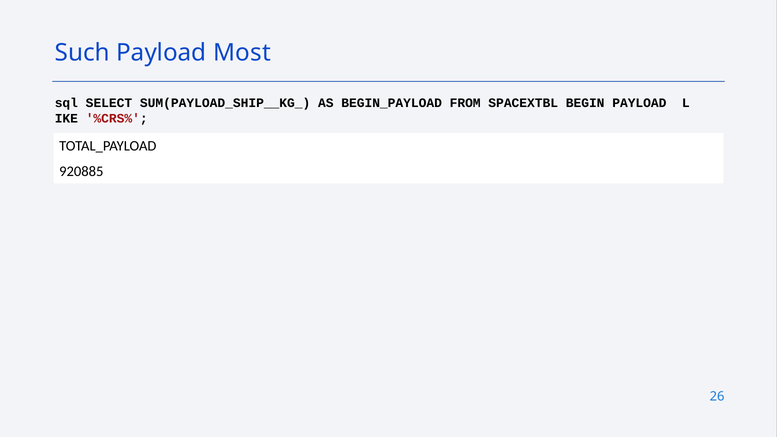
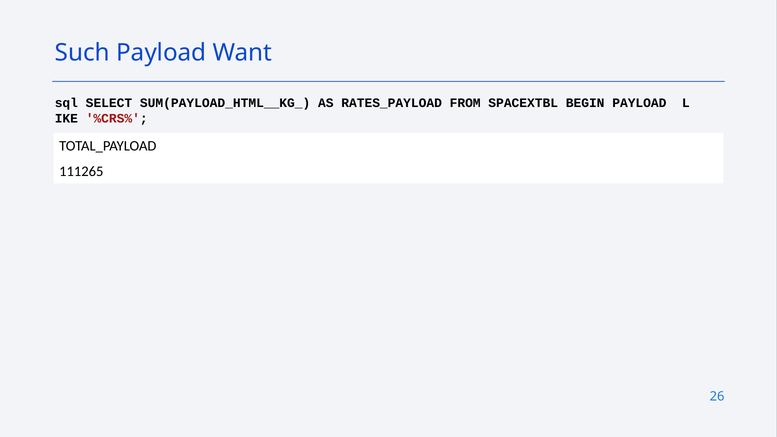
Most: Most -> Want
SUM(PAYLOAD_SHIP__KG_: SUM(PAYLOAD_SHIP__KG_ -> SUM(PAYLOAD_HTML__KG_
BEGIN_PAYLOAD: BEGIN_PAYLOAD -> RATES_PAYLOAD
920885: 920885 -> 111265
